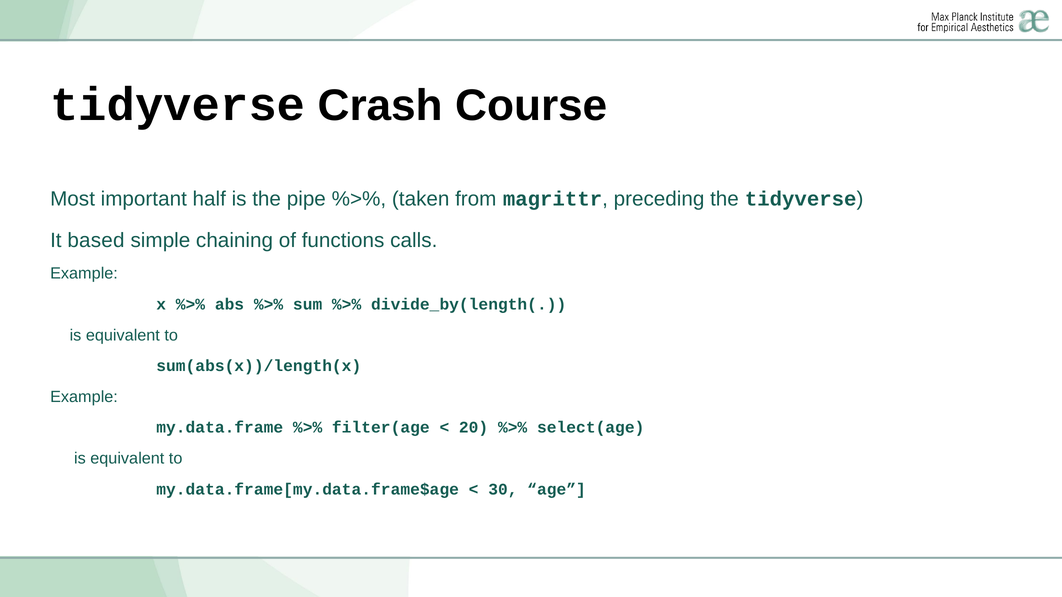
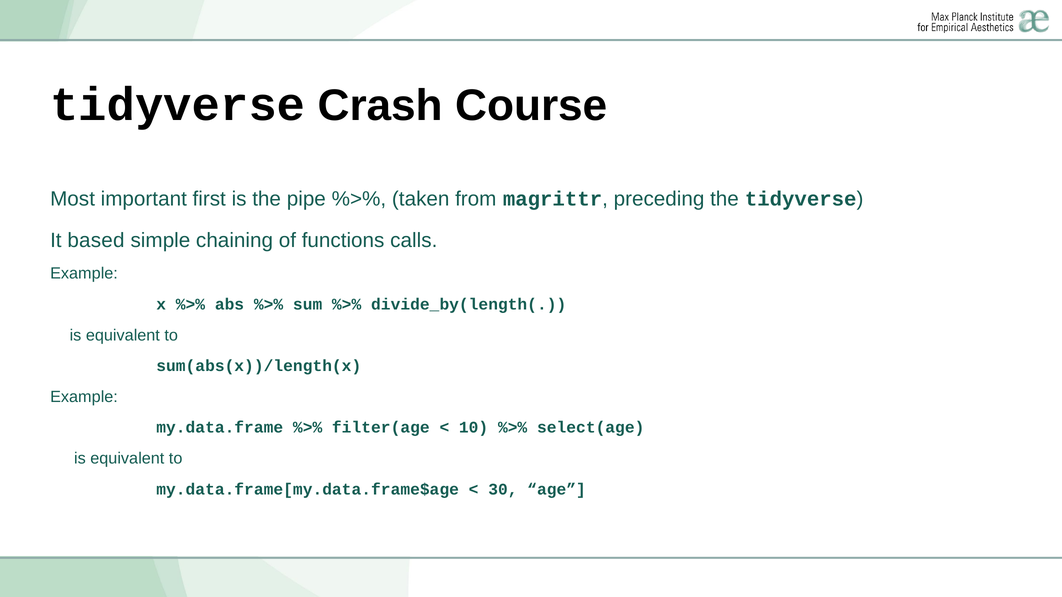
half: half -> first
20: 20 -> 10
